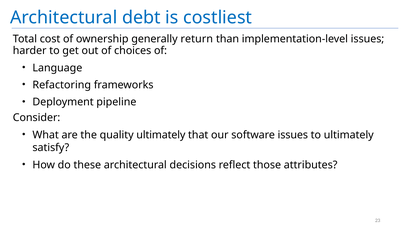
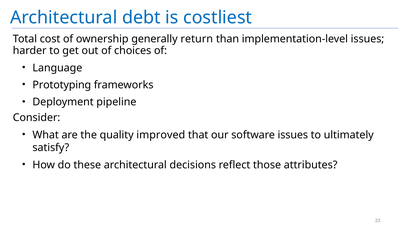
Refactoring: Refactoring -> Prototyping
quality ultimately: ultimately -> improved
